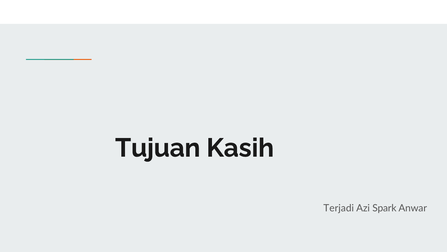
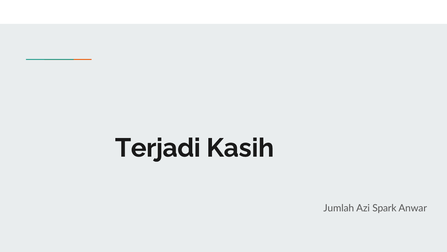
Tujuan: Tujuan -> Terjadi
Terjadi: Terjadi -> Jumlah
